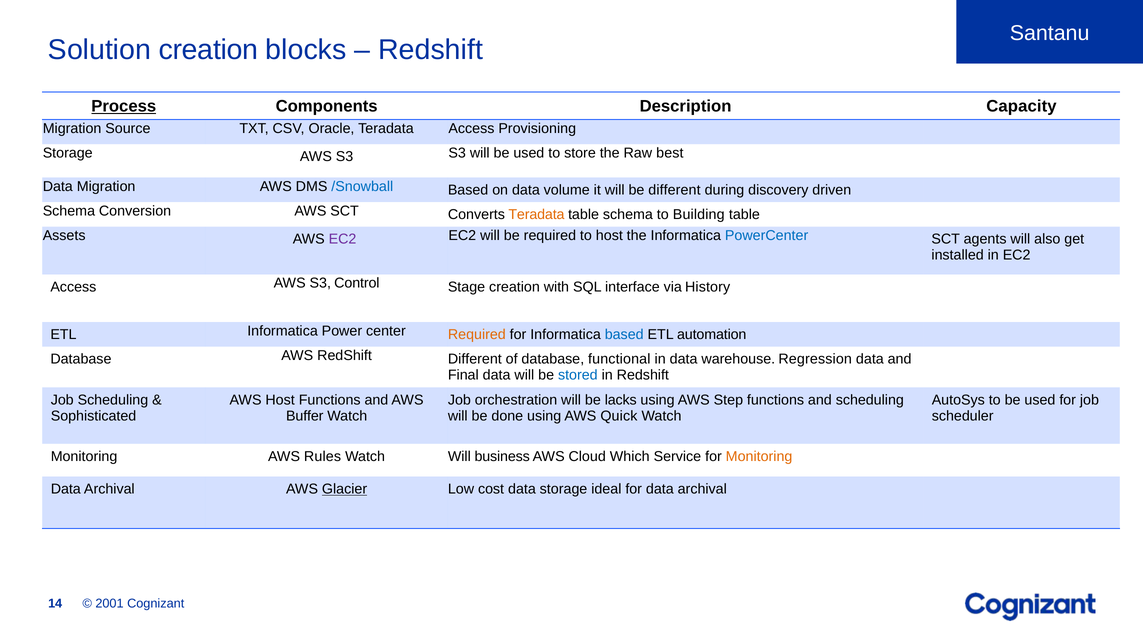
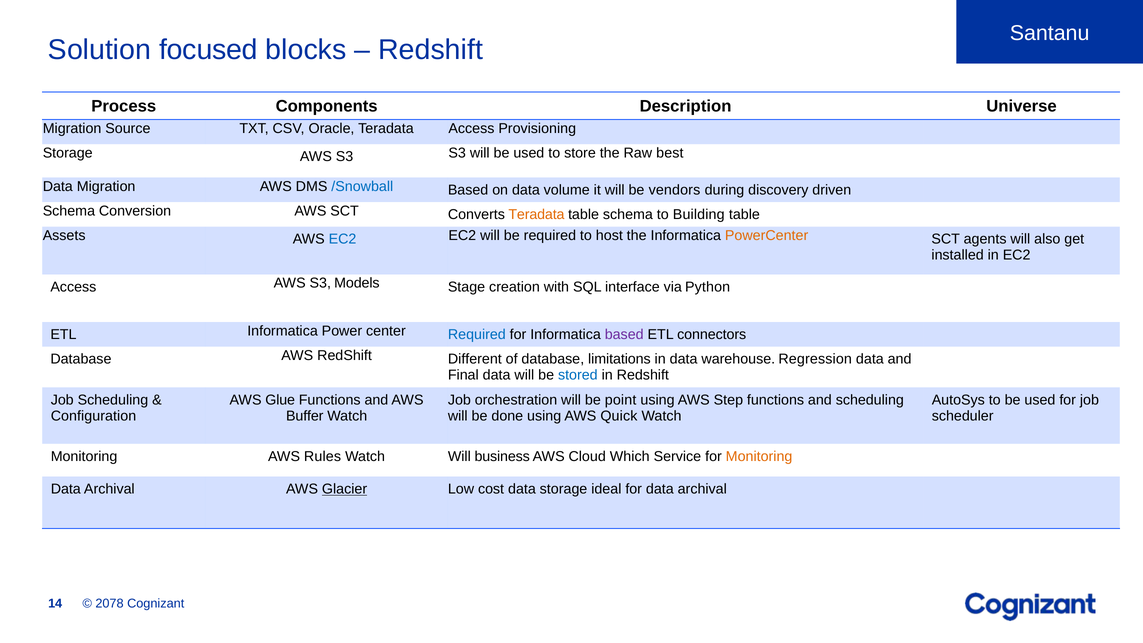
Solution creation: creation -> focused
Process underline: present -> none
Capacity: Capacity -> Universe
be different: different -> vendors
EC2 at (343, 239) colour: purple -> blue
PowerCenter colour: blue -> orange
Control: Control -> Models
History: History -> Python
Required at (477, 335) colour: orange -> blue
based at (624, 335) colour: blue -> purple
automation: automation -> connectors
functional: functional -> limitations
AWS Host: Host -> Glue
lacks: lacks -> point
Sophisticated: Sophisticated -> Configuration
2001: 2001 -> 2078
